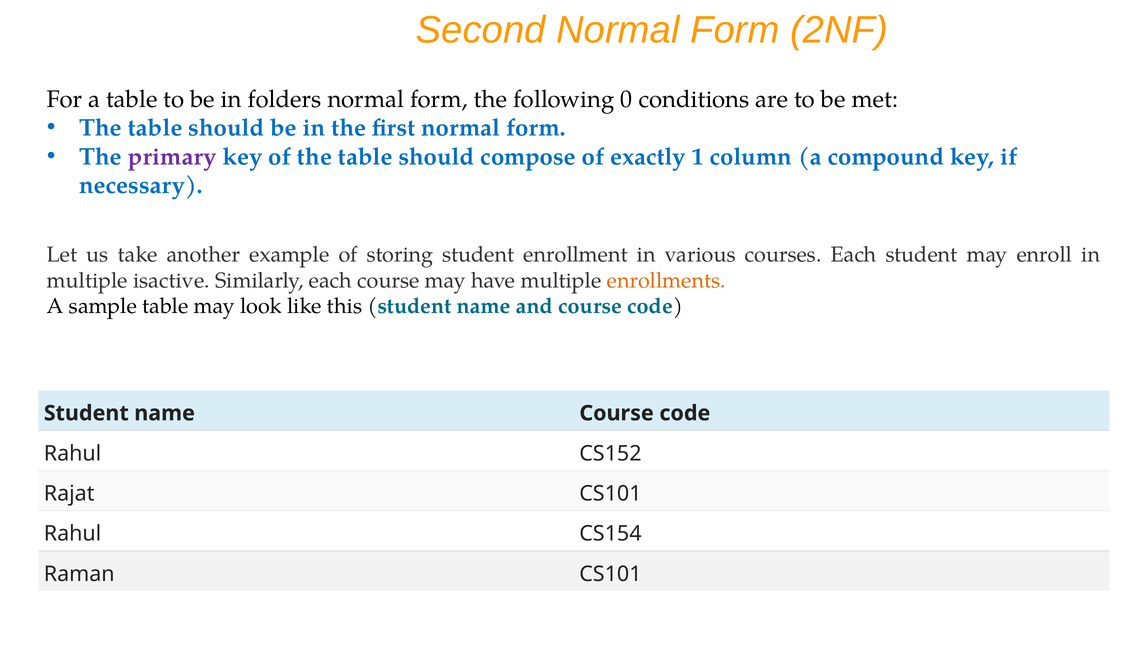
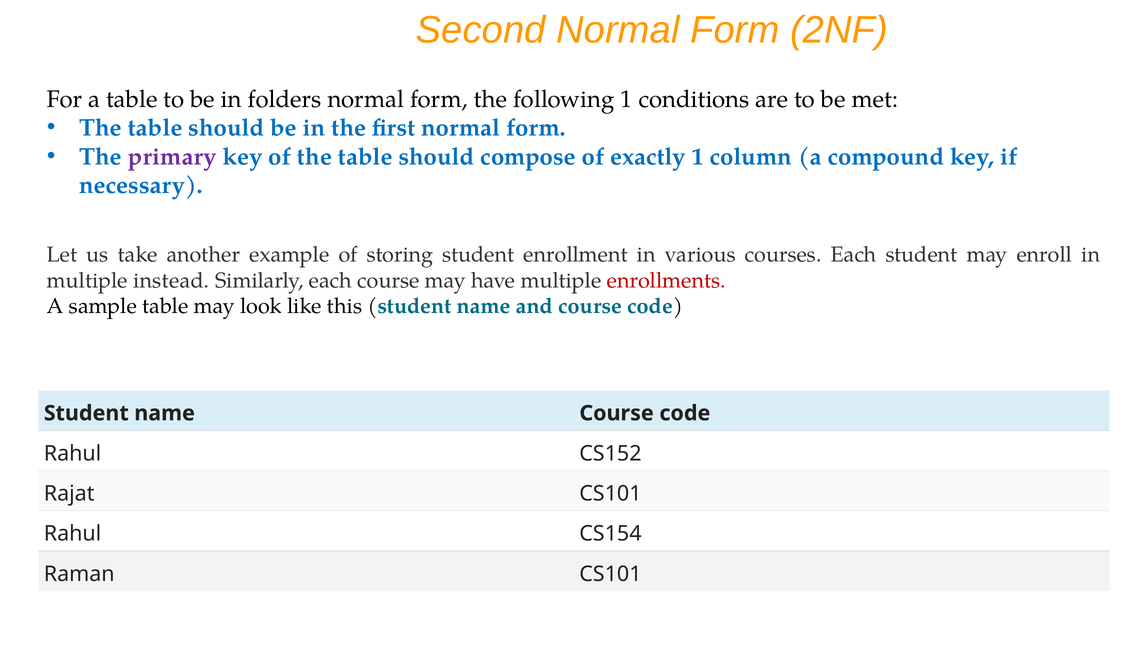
following 0: 0 -> 1
isactive: isactive -> instead
enrollments colour: orange -> red
